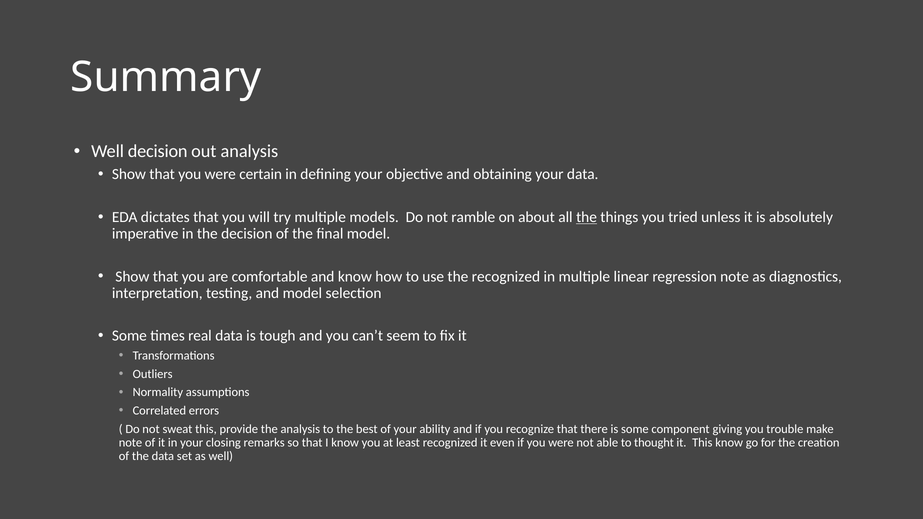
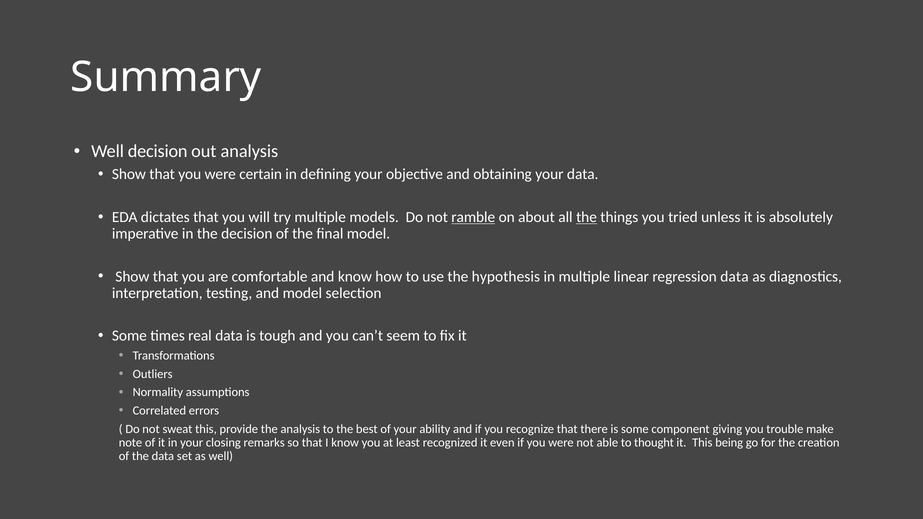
ramble underline: none -> present
the recognized: recognized -> hypothesis
regression note: note -> data
This know: know -> being
